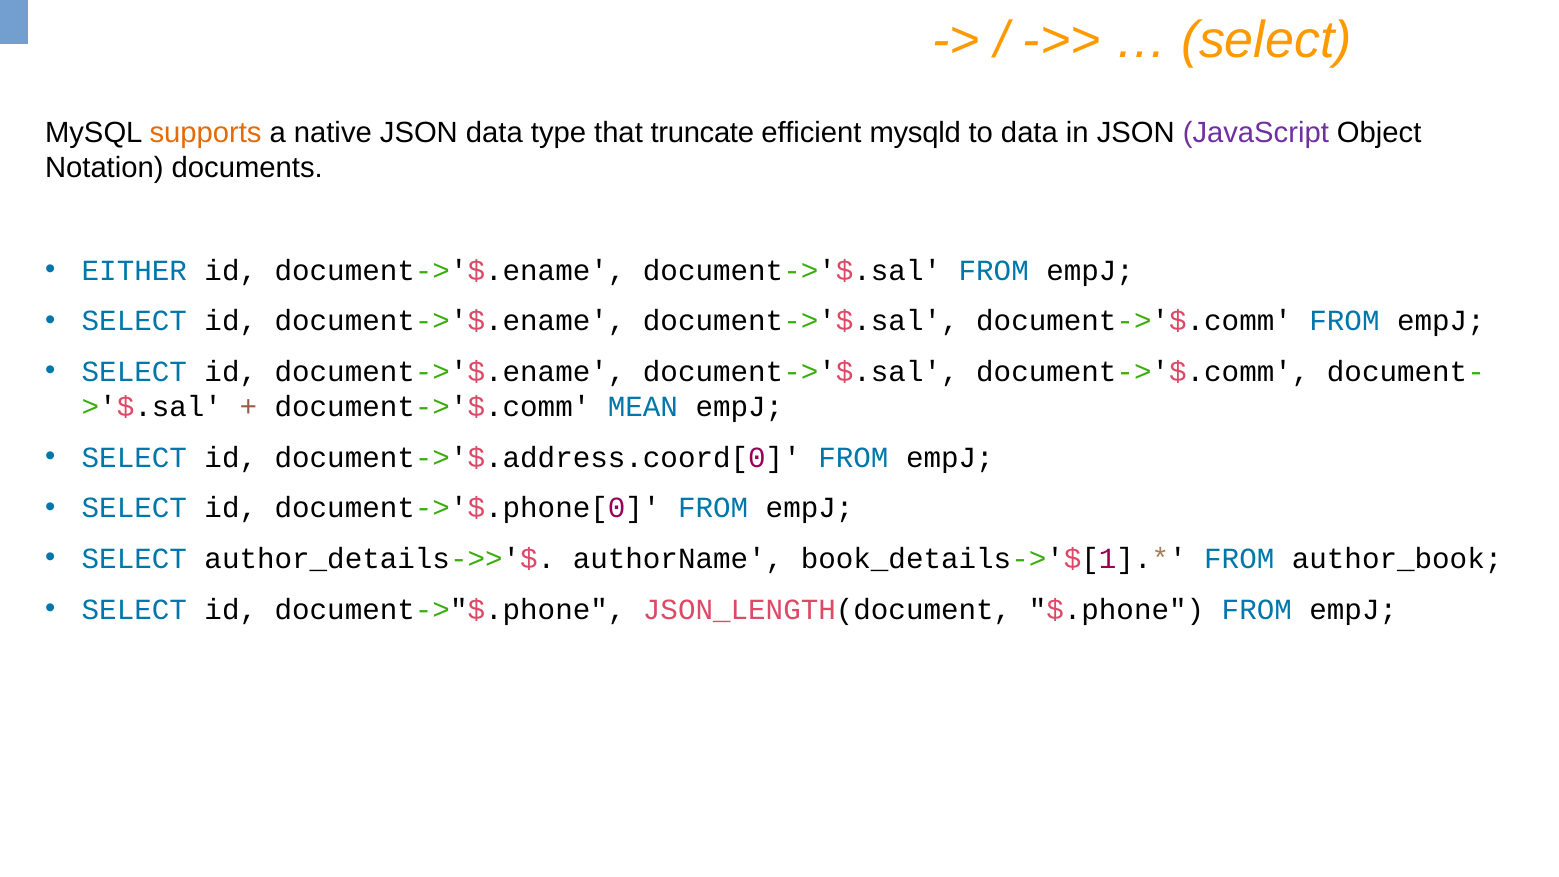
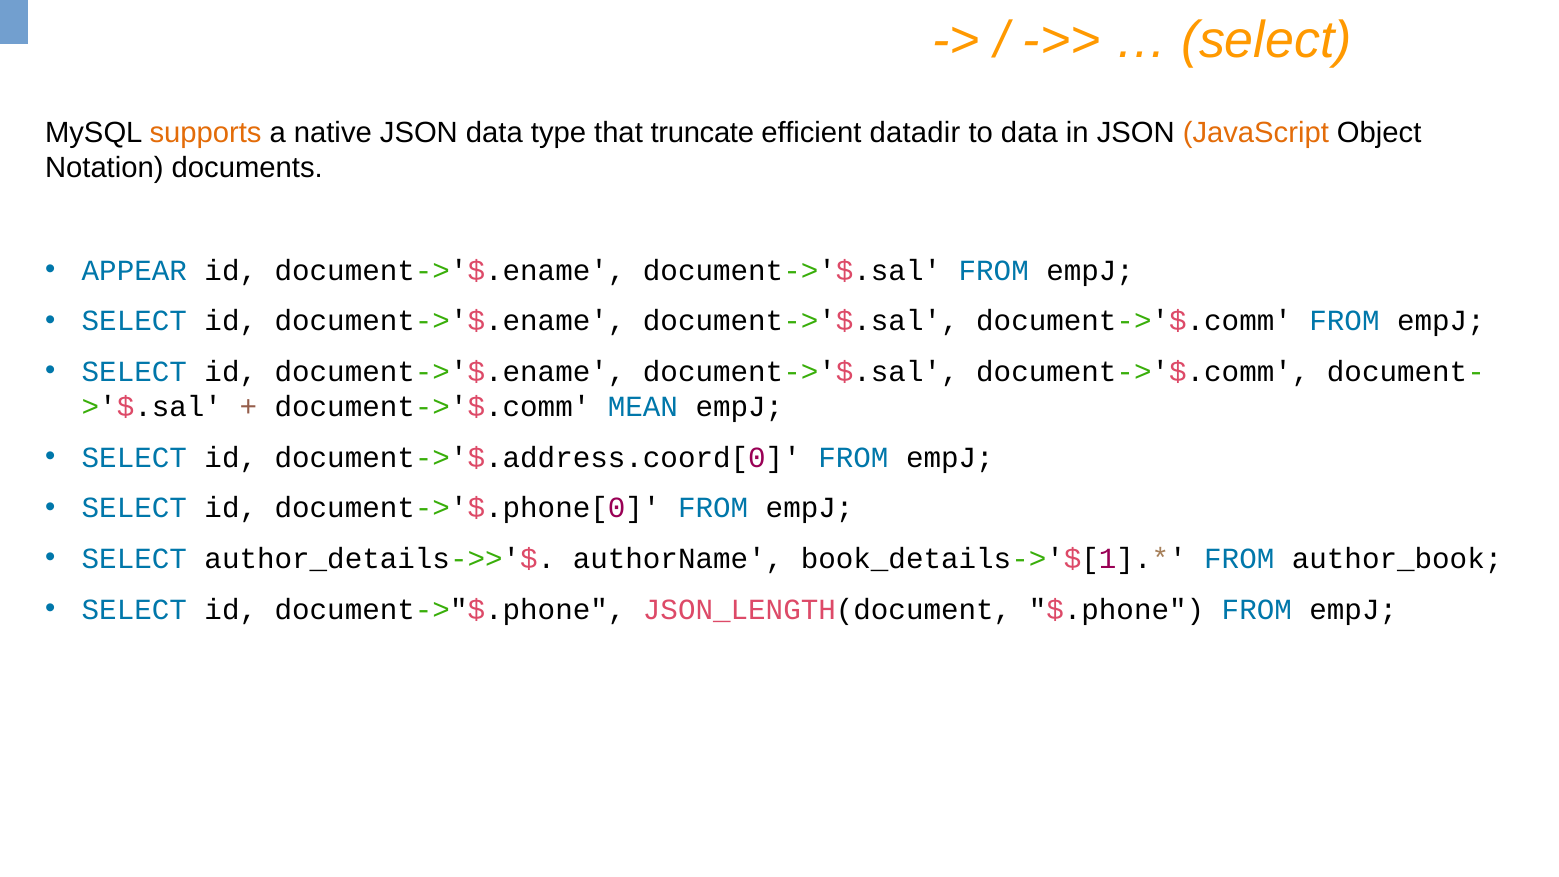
mysqld: mysqld -> datadir
JavaScript colour: purple -> orange
EITHER: EITHER -> APPEAR
